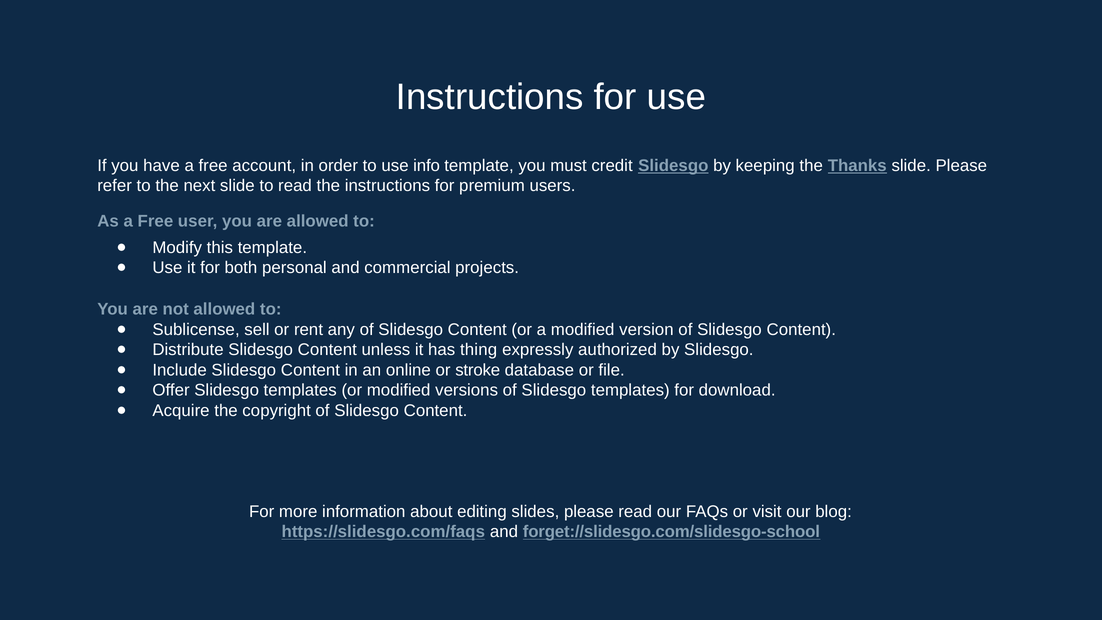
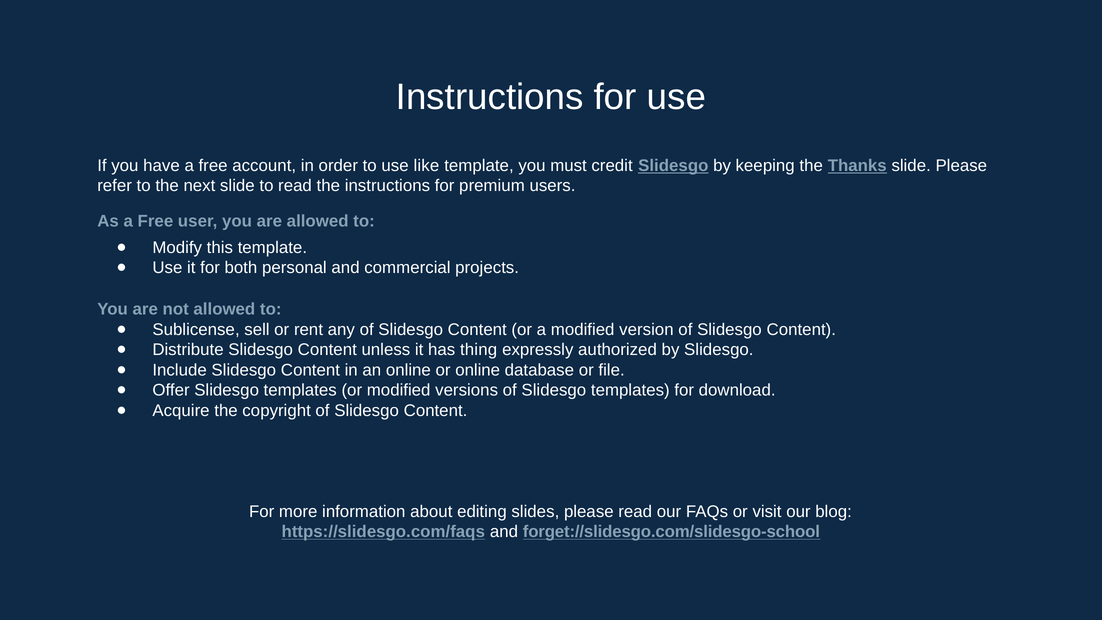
info: info -> like
or stroke: stroke -> online
